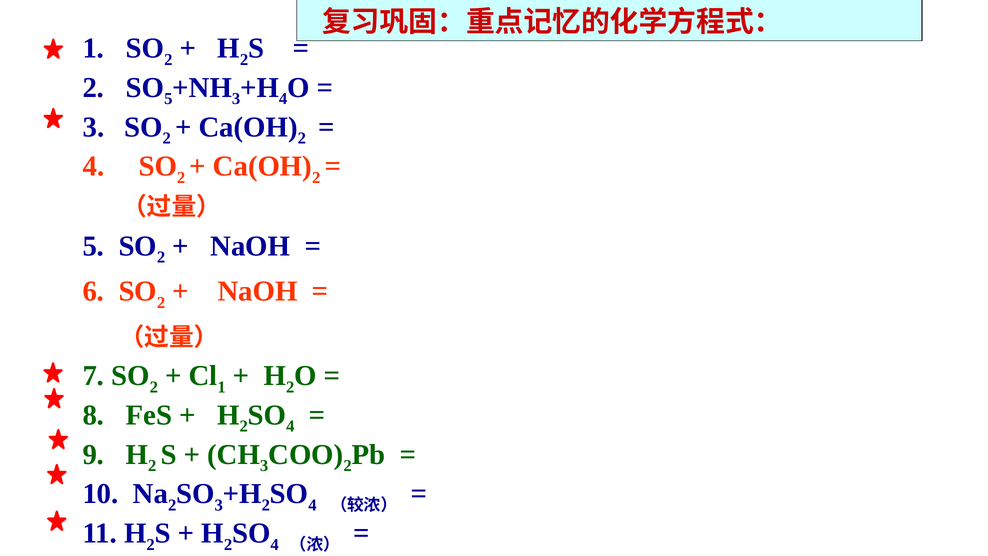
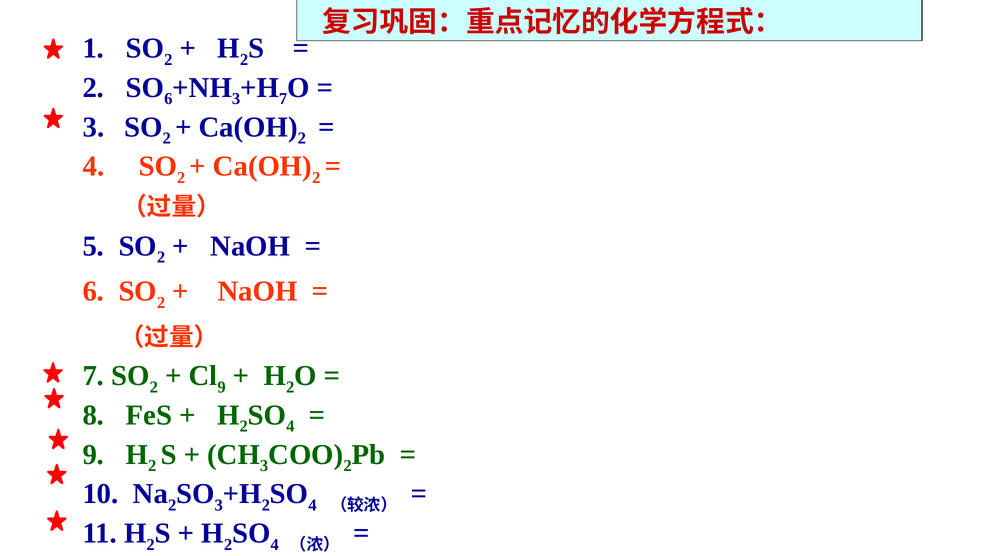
5 at (168, 99): 5 -> 6
4 at (283, 99): 4 -> 7
1 at (222, 387): 1 -> 9
